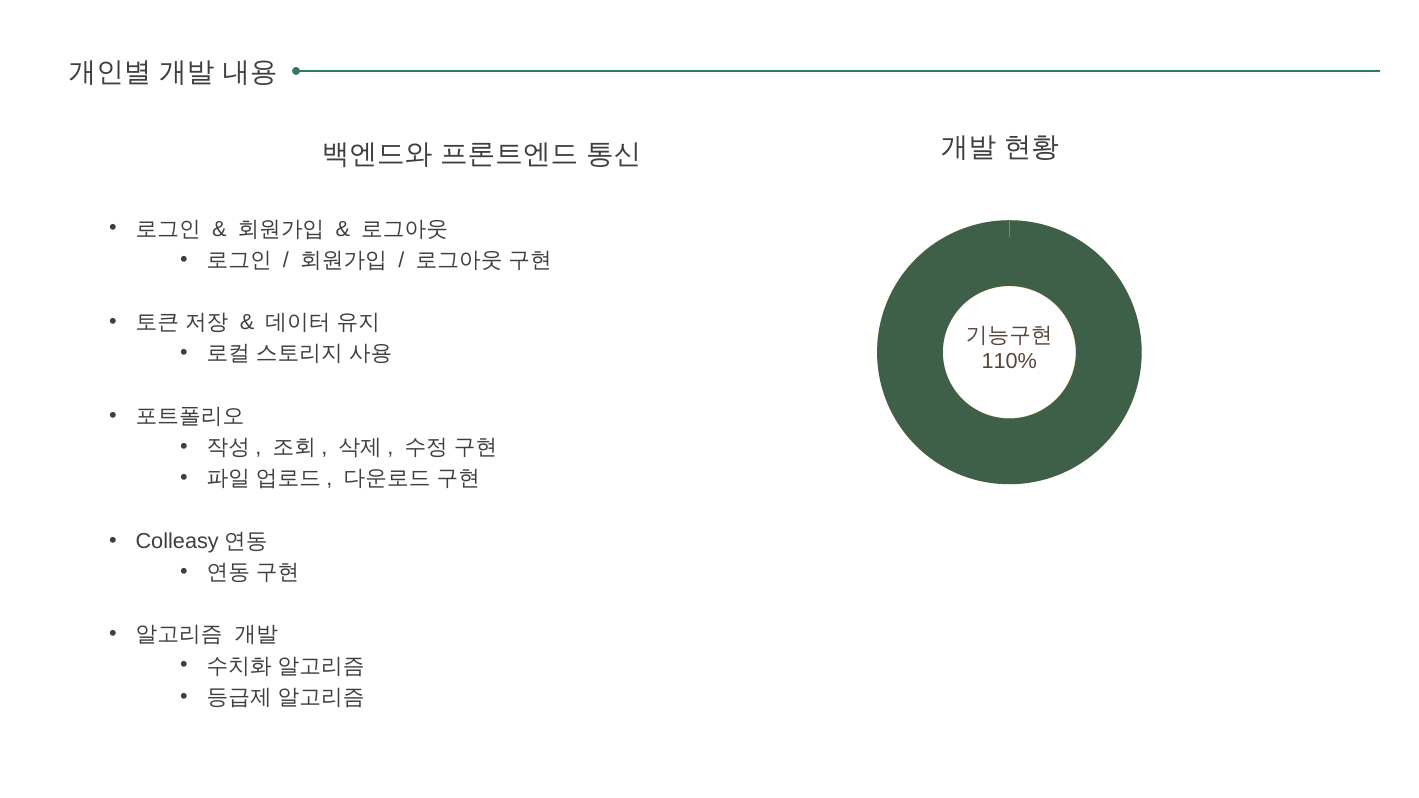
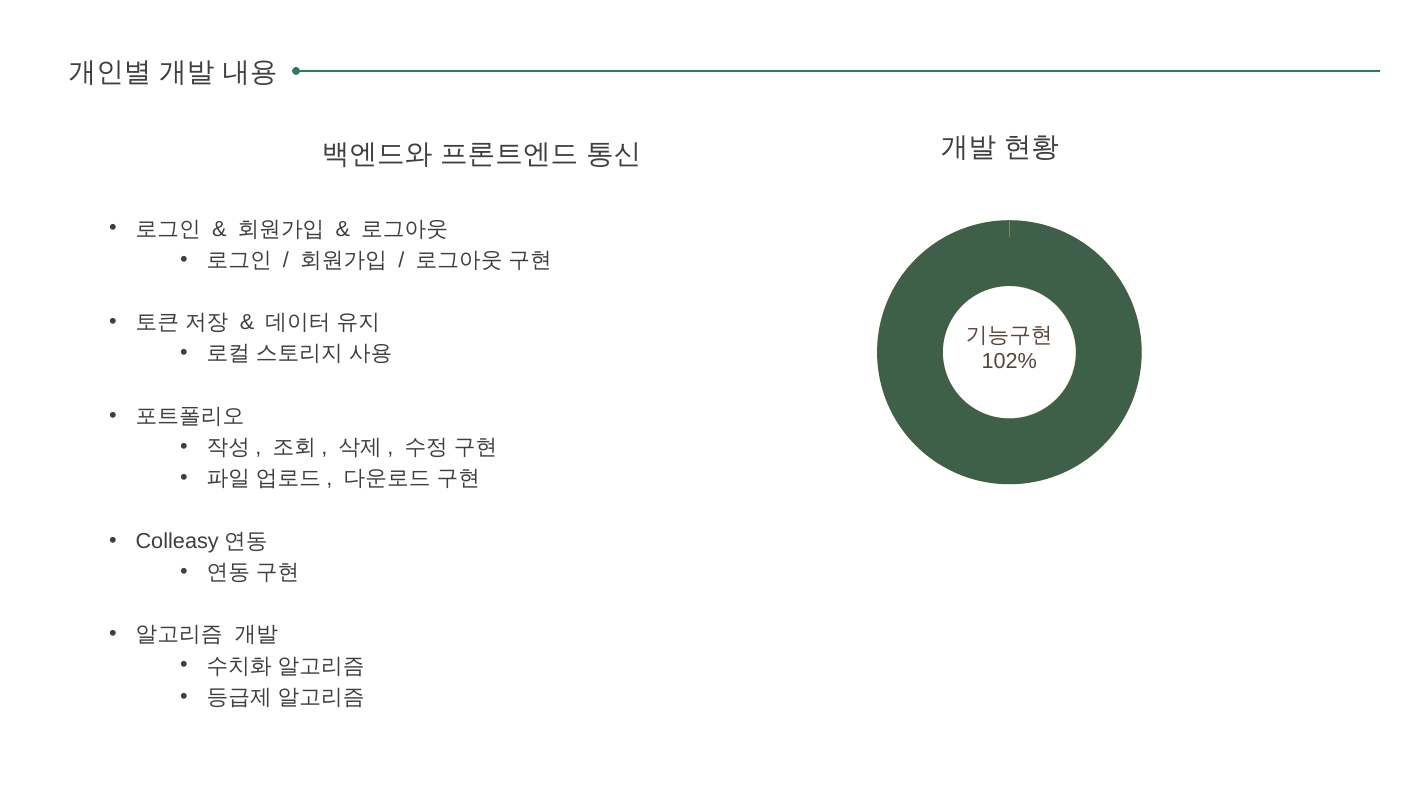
110%: 110% -> 102%
